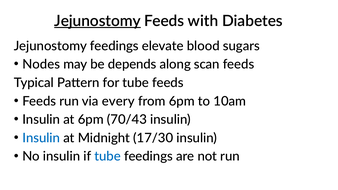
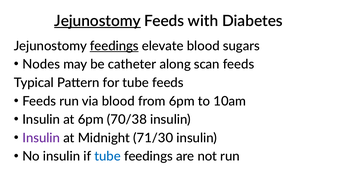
feedings at (114, 46) underline: none -> present
depends: depends -> catheter
via every: every -> blood
70/43: 70/43 -> 70/38
Insulin at (41, 138) colour: blue -> purple
17/30: 17/30 -> 71/30
